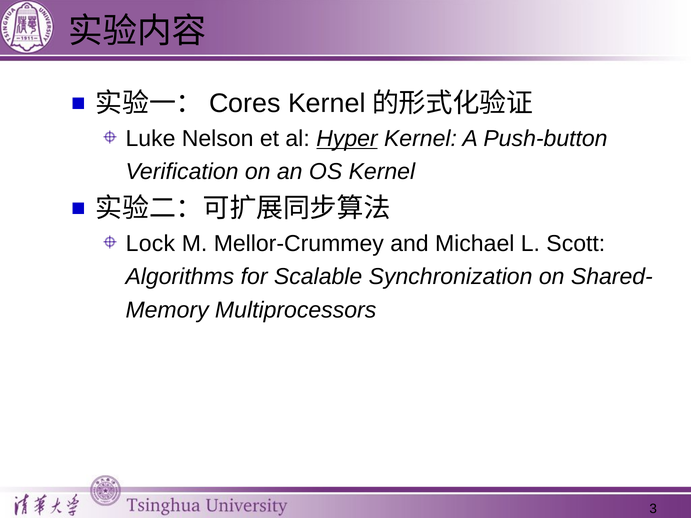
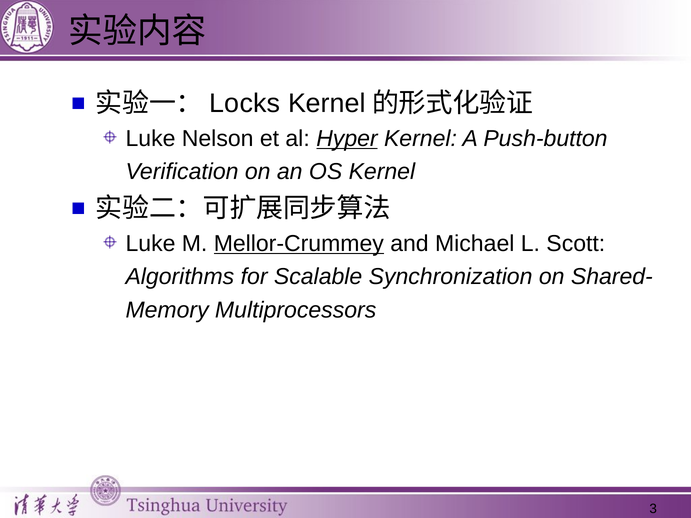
Cores: Cores -> Locks
Lock at (150, 244): Lock -> Luke
Mellor-Crummey underline: none -> present
